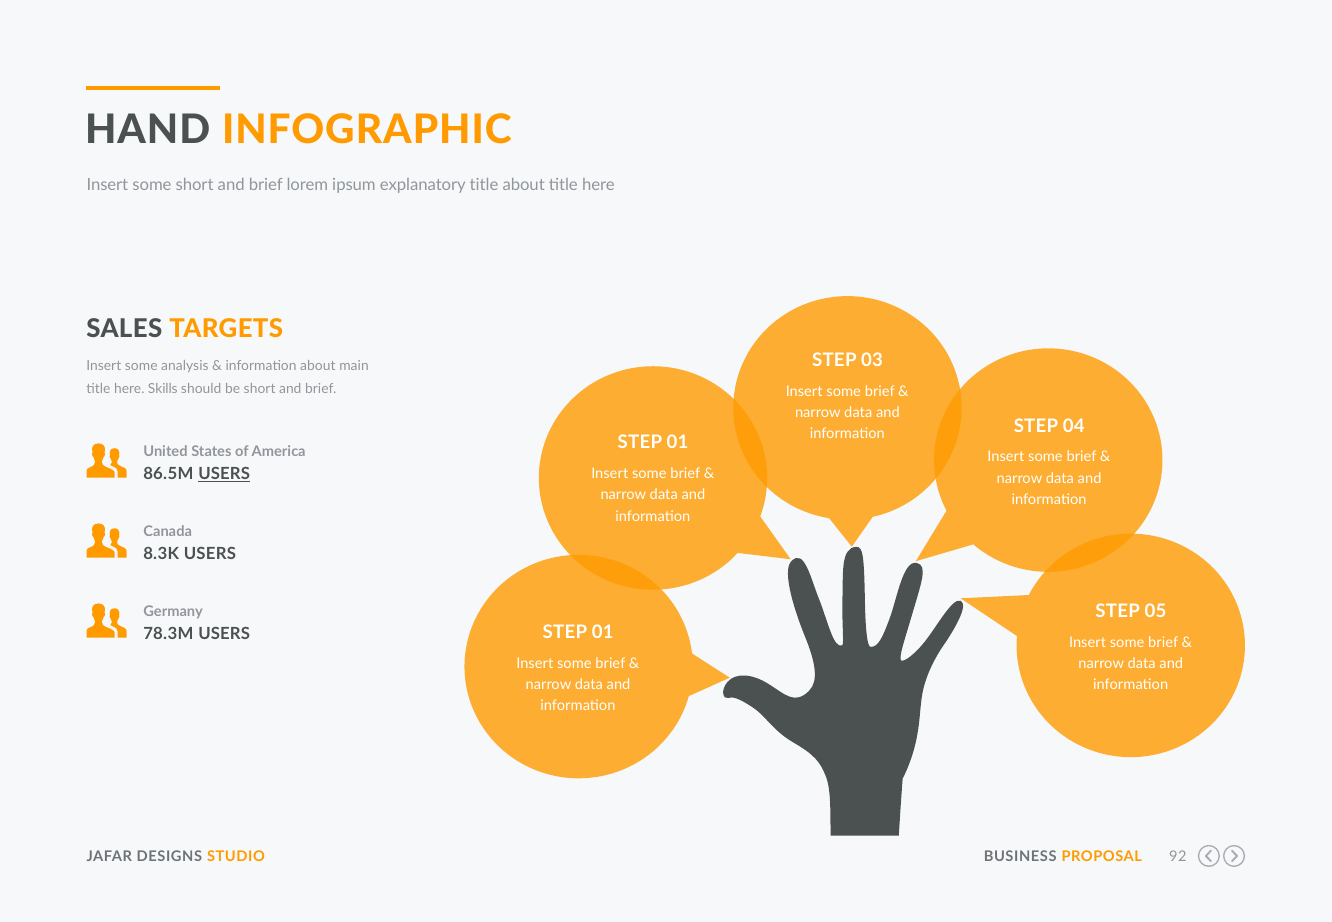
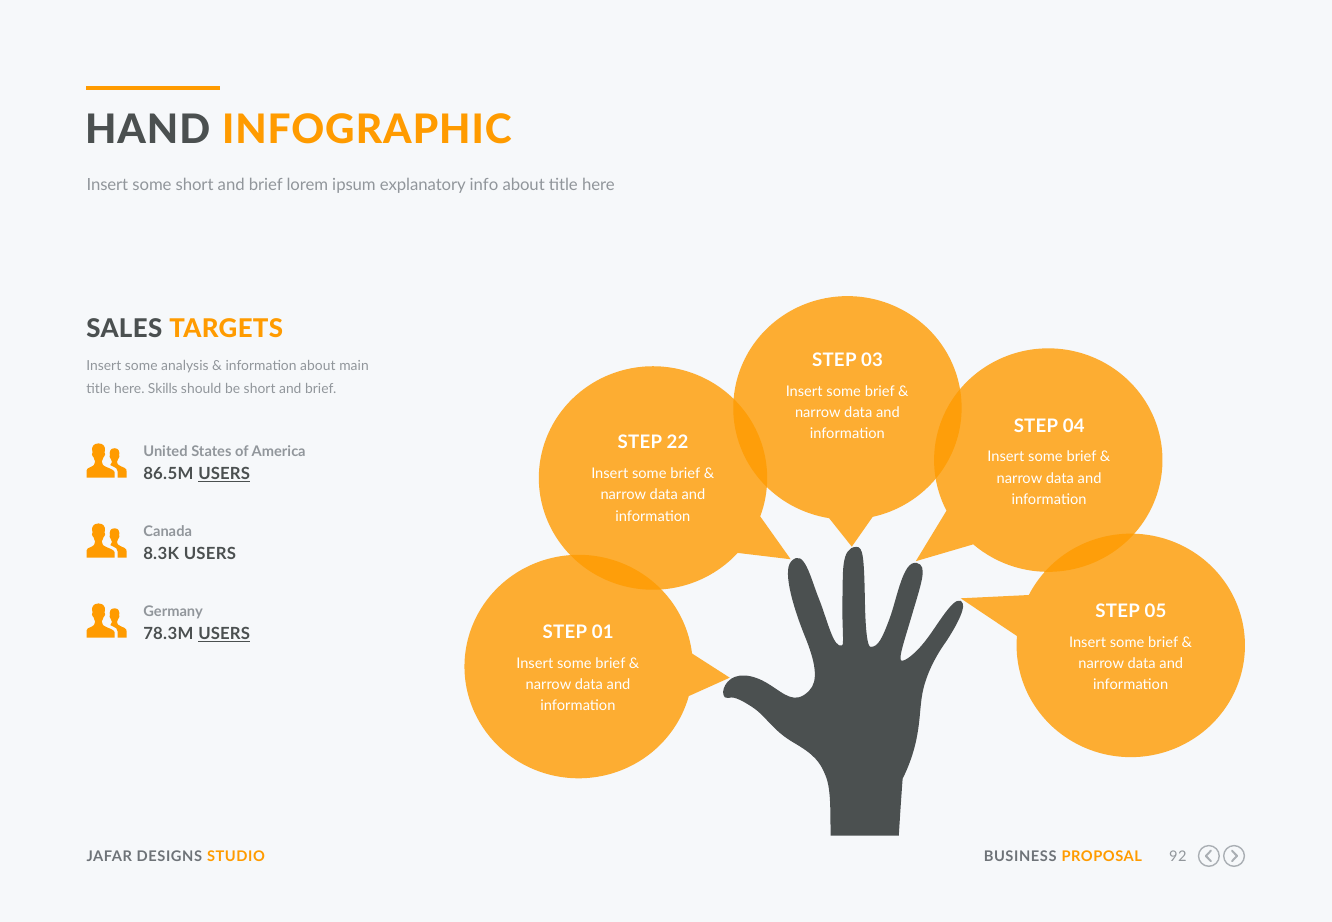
explanatory title: title -> info
01 at (678, 443): 01 -> 22
USERS at (224, 634) underline: none -> present
